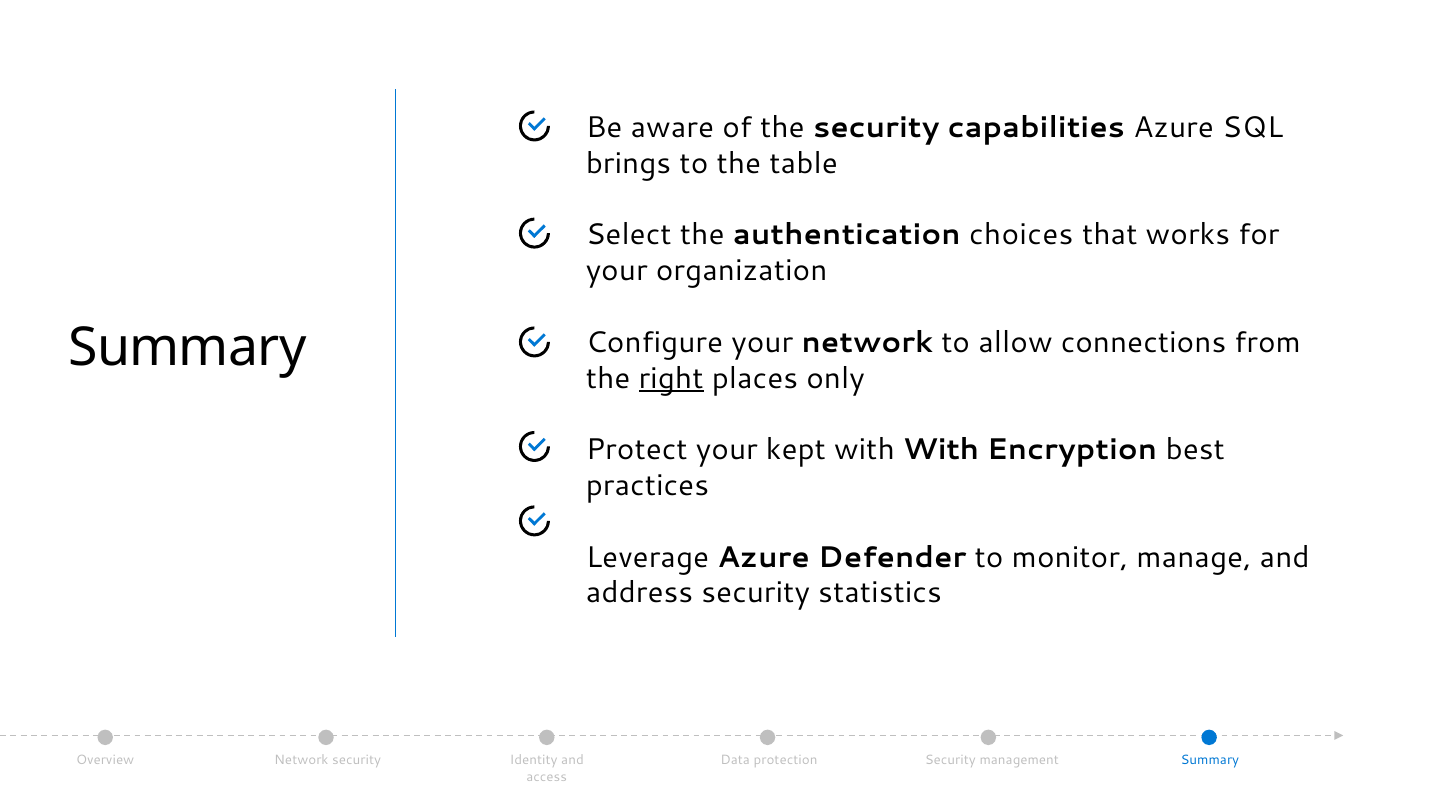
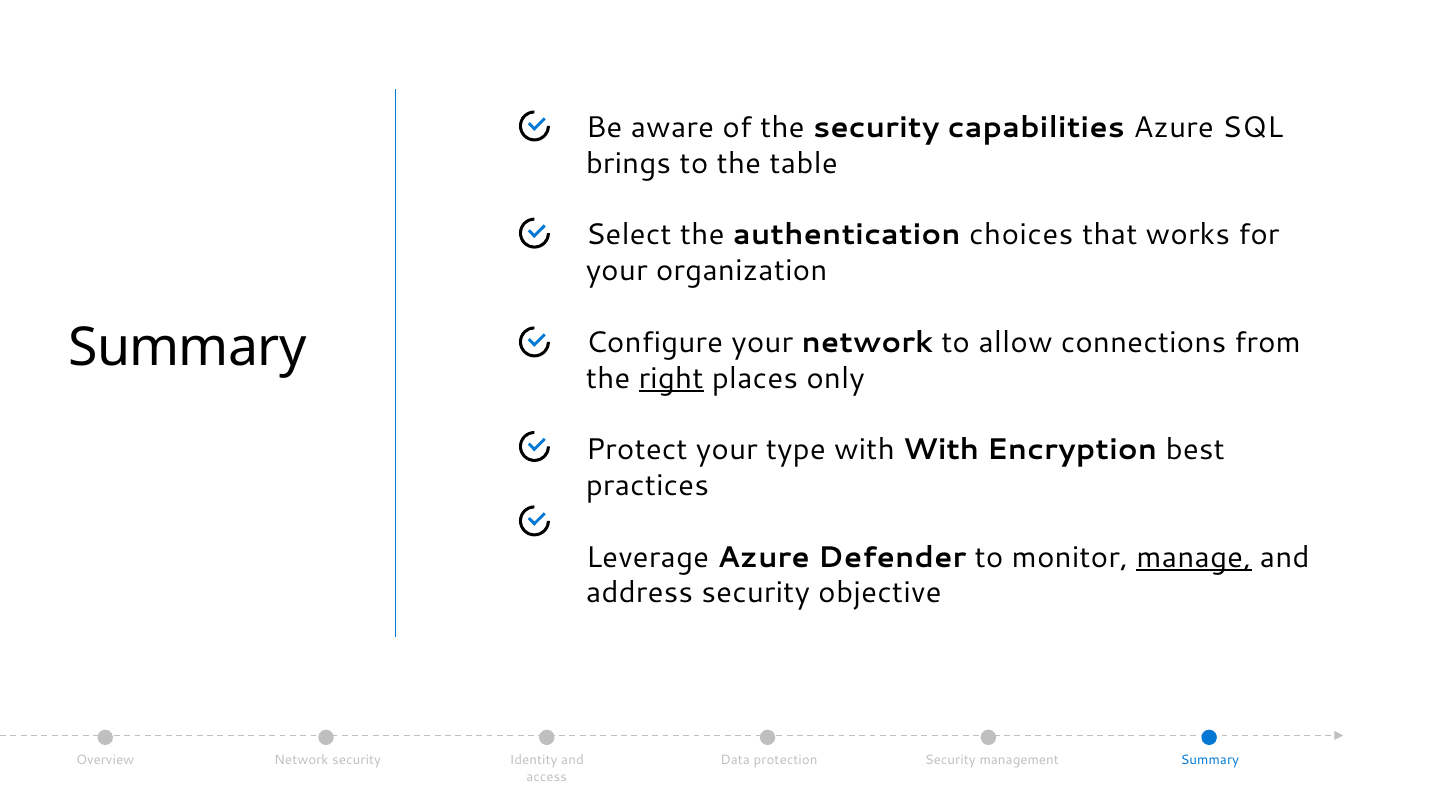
kept: kept -> type
manage underline: none -> present
statistics: statistics -> objective
